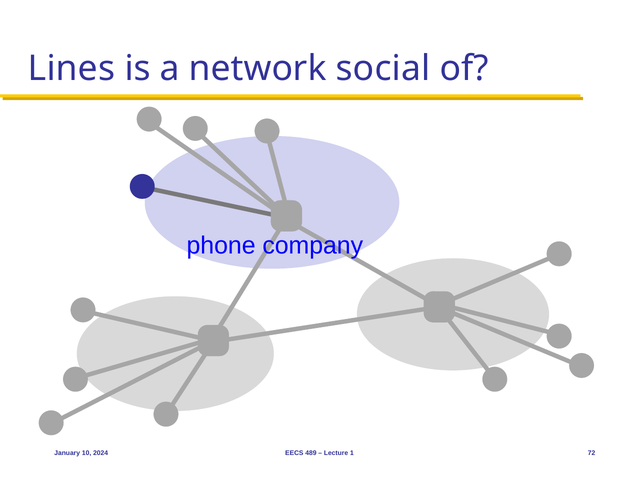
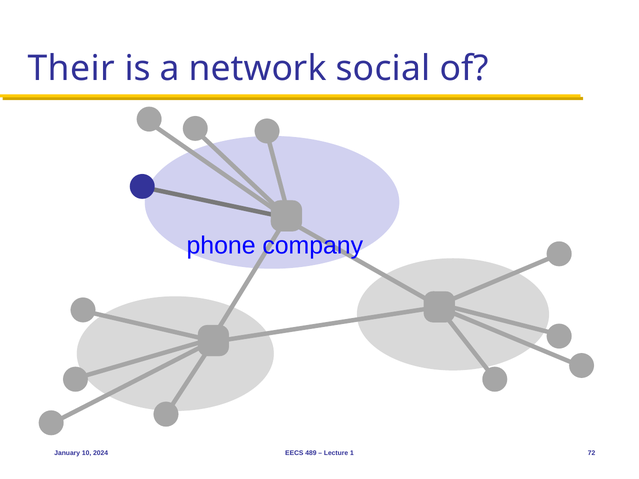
Lines: Lines -> Their
